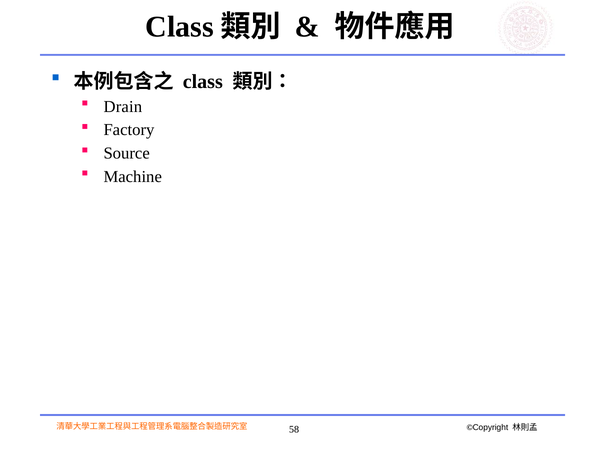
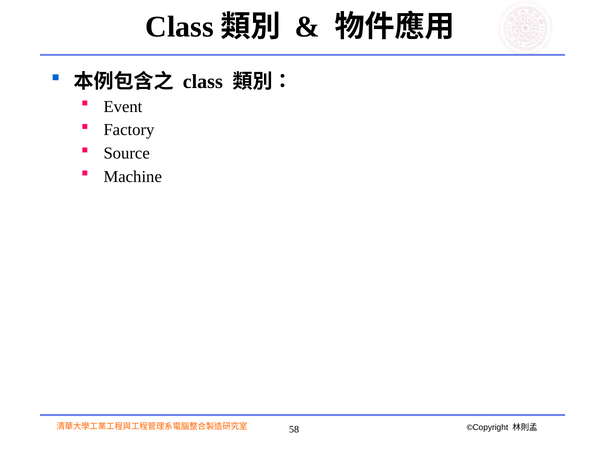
Drain: Drain -> Event
